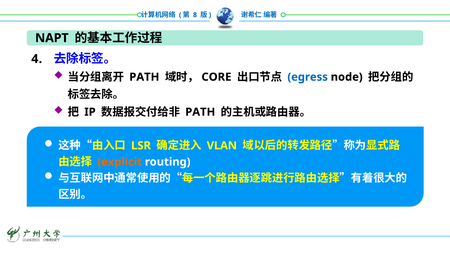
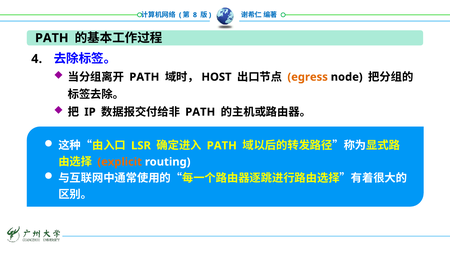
NAPT at (52, 38): NAPT -> PATH
CORE: CORE -> HOST
egress colour: blue -> orange
VLAN at (222, 146): VLAN -> PATH
